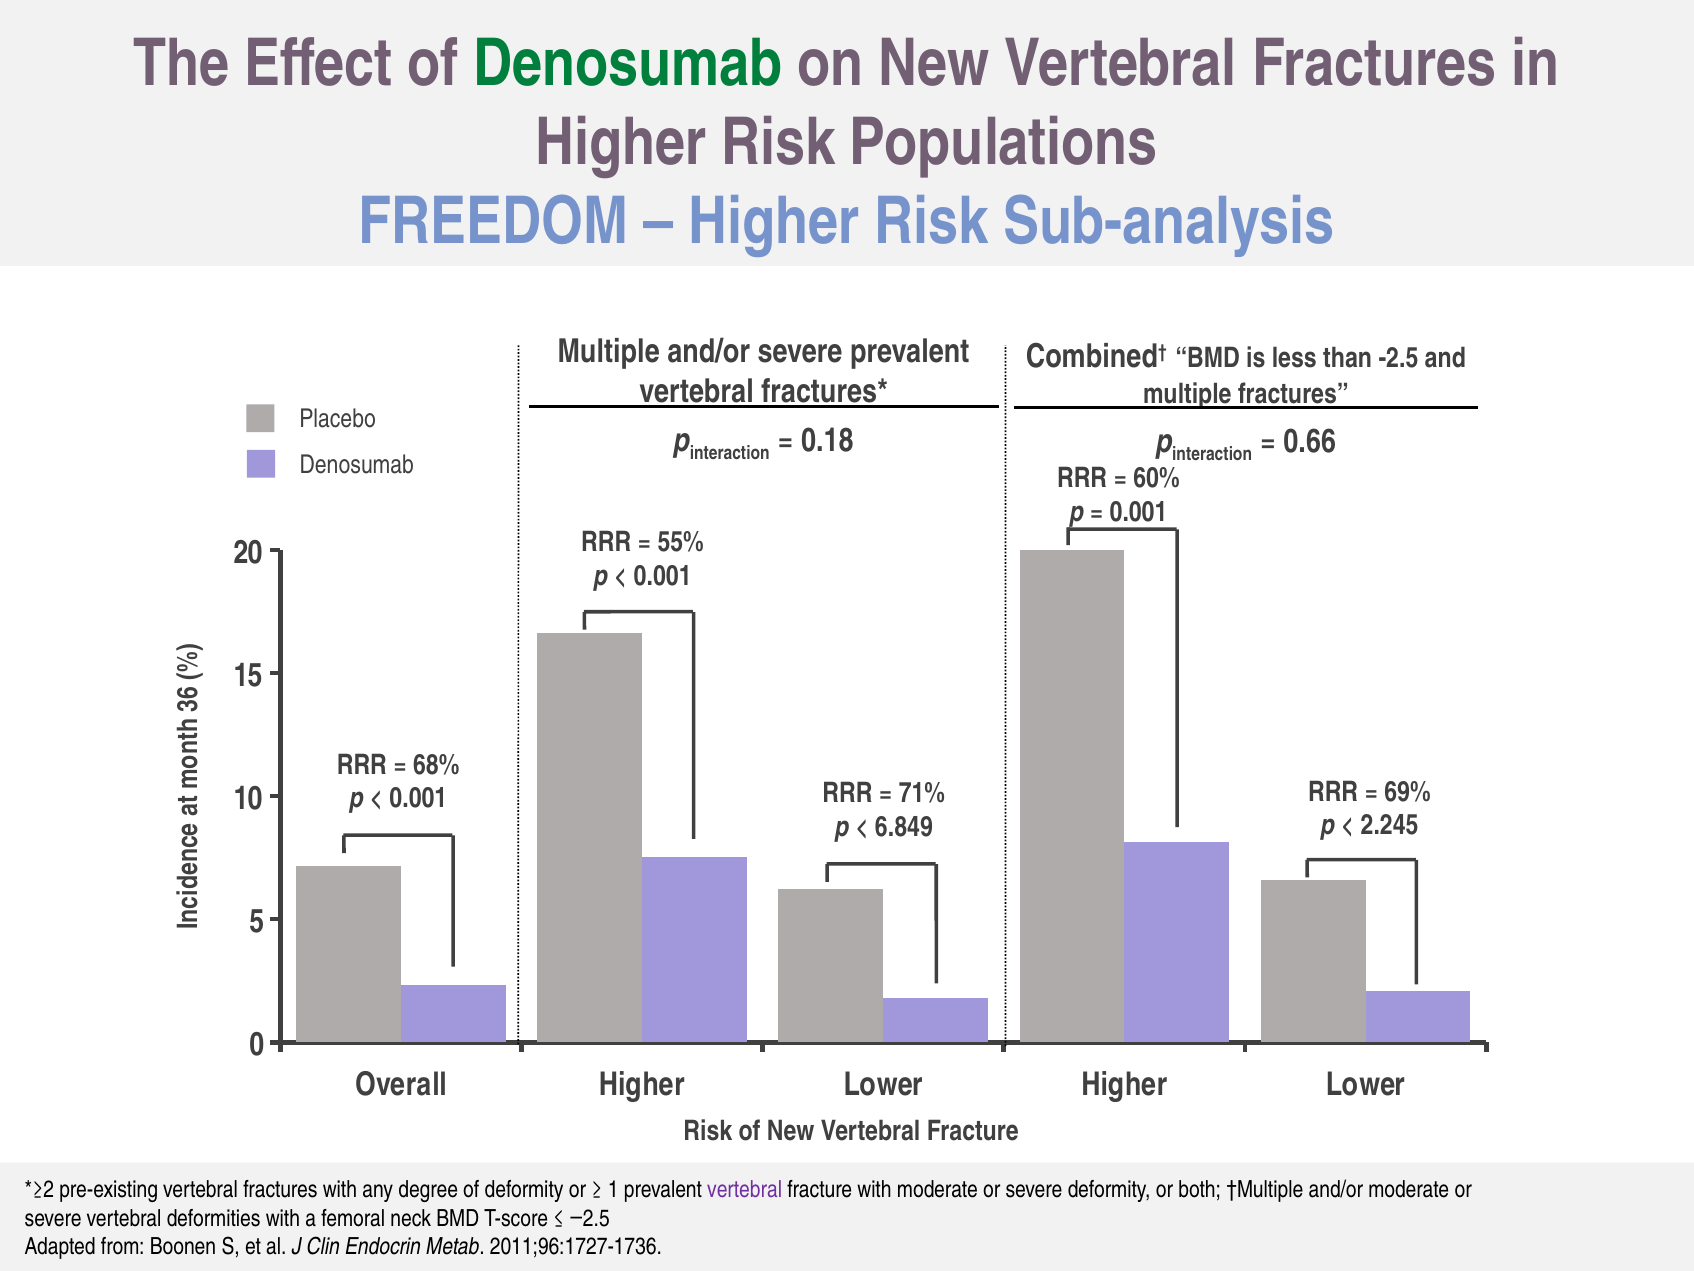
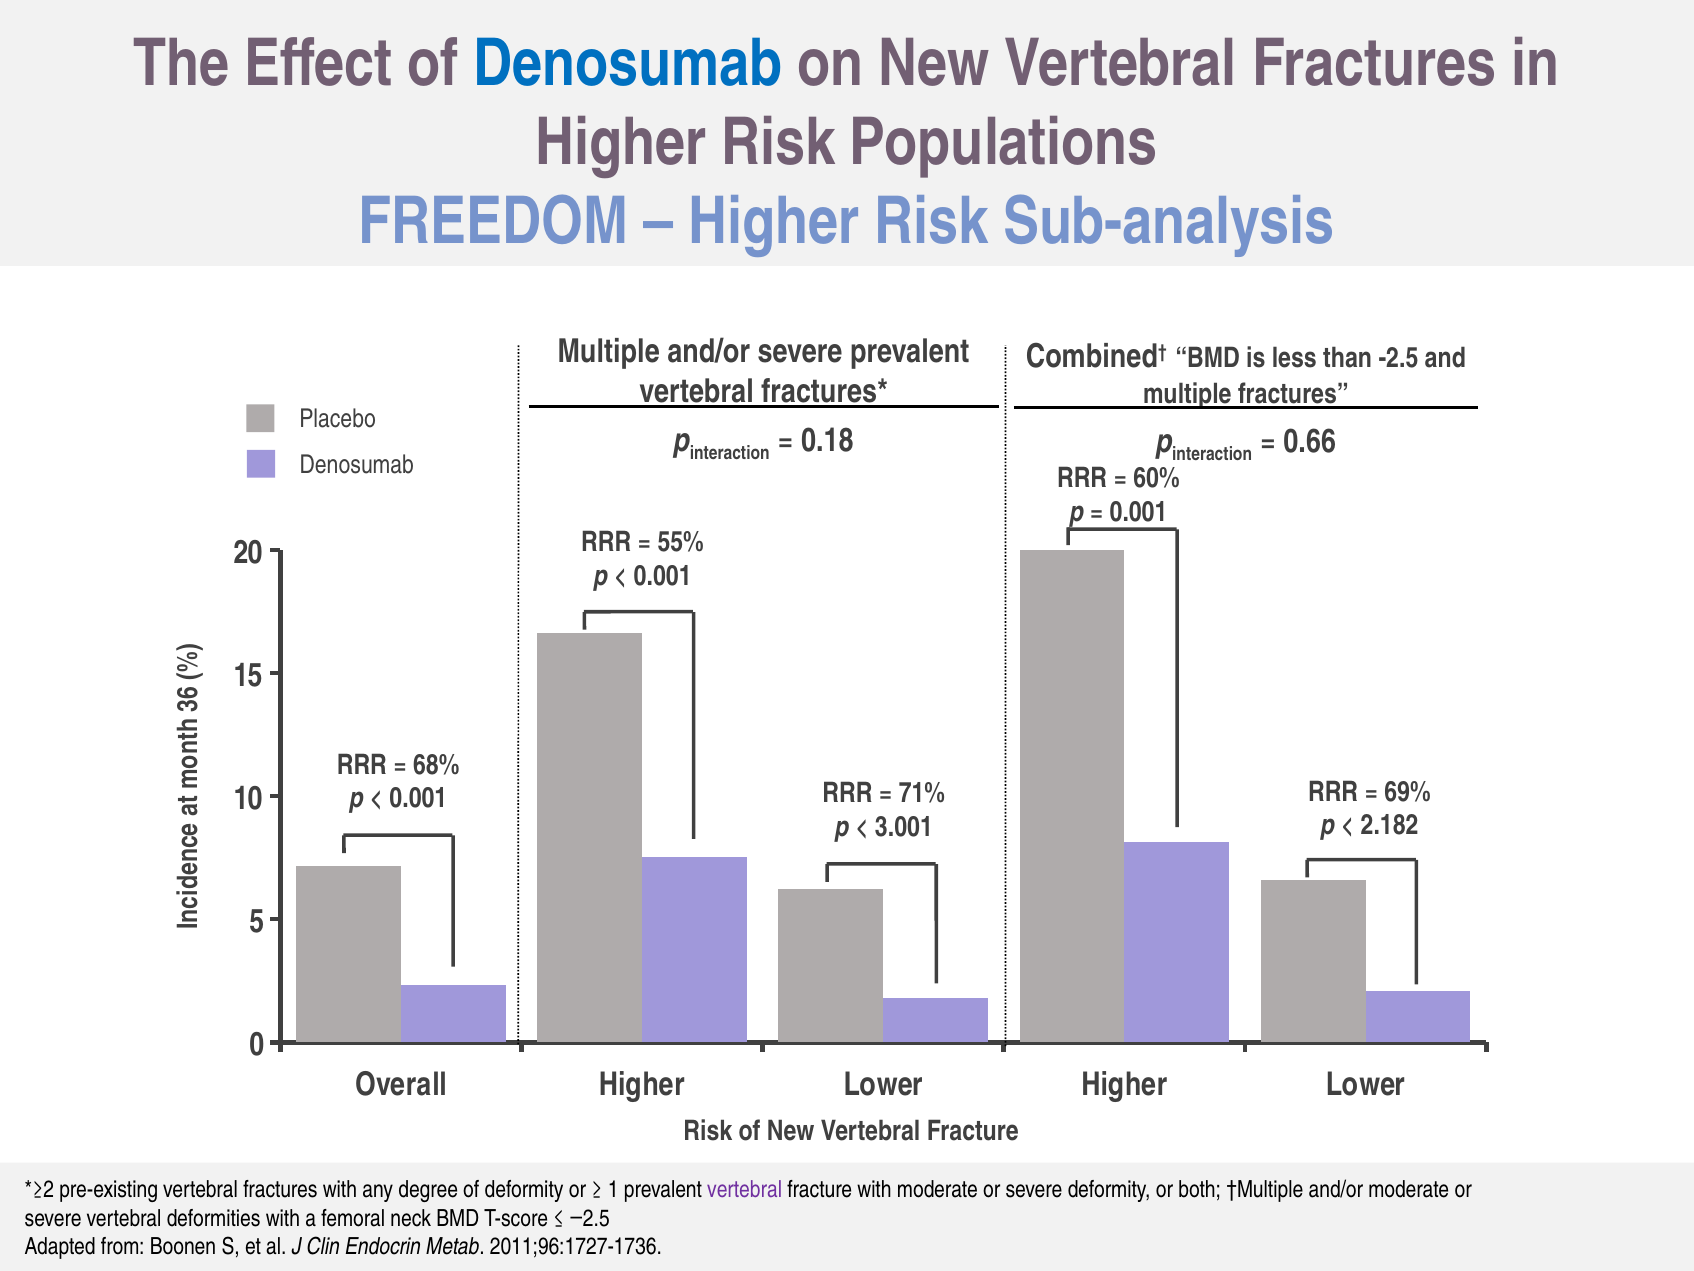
Denosumab at (628, 64) colour: green -> blue
2.245: 2.245 -> 2.182
6.849: 6.849 -> 3.001
